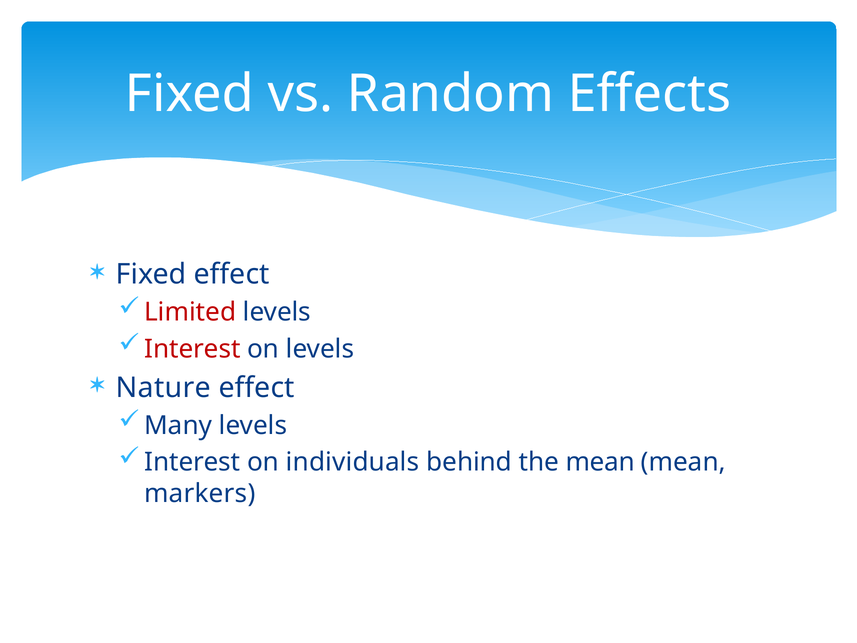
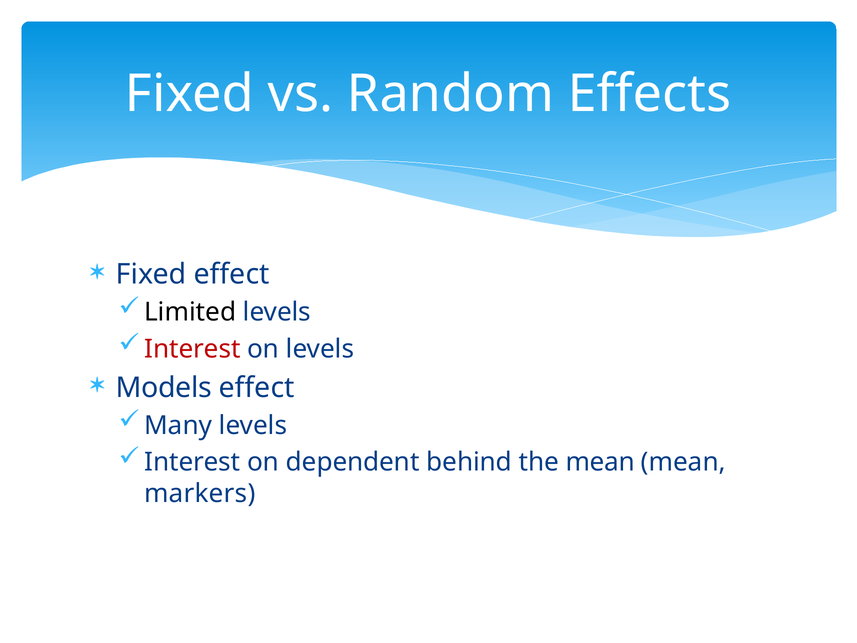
Limited colour: red -> black
Nature: Nature -> Models
individuals: individuals -> dependent
